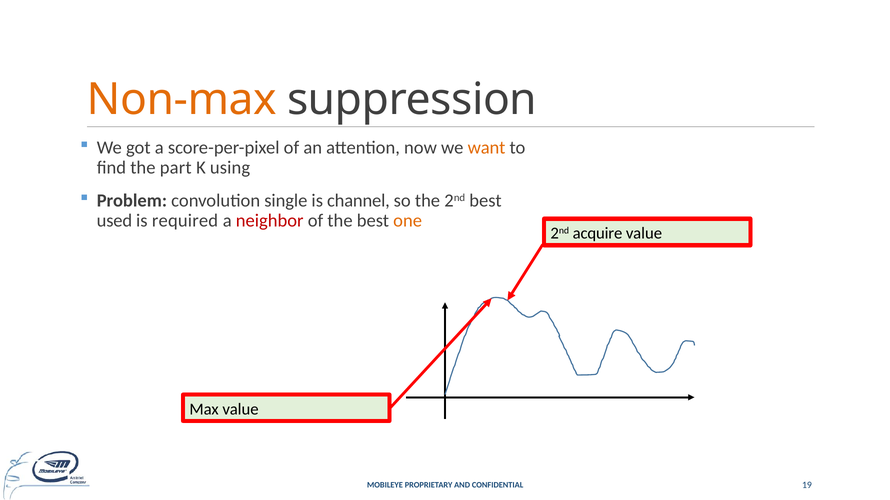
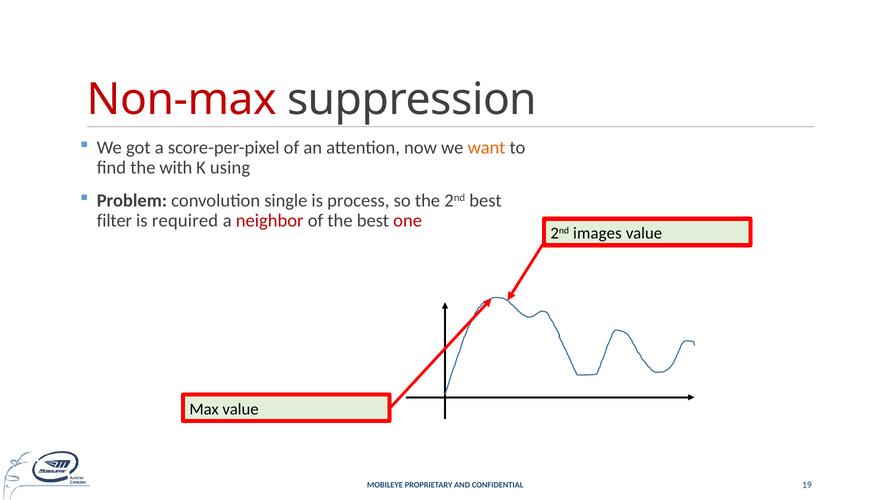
Non-max colour: orange -> red
part: part -> with
channel: channel -> process
used: used -> filter
one colour: orange -> red
acquire: acquire -> images
